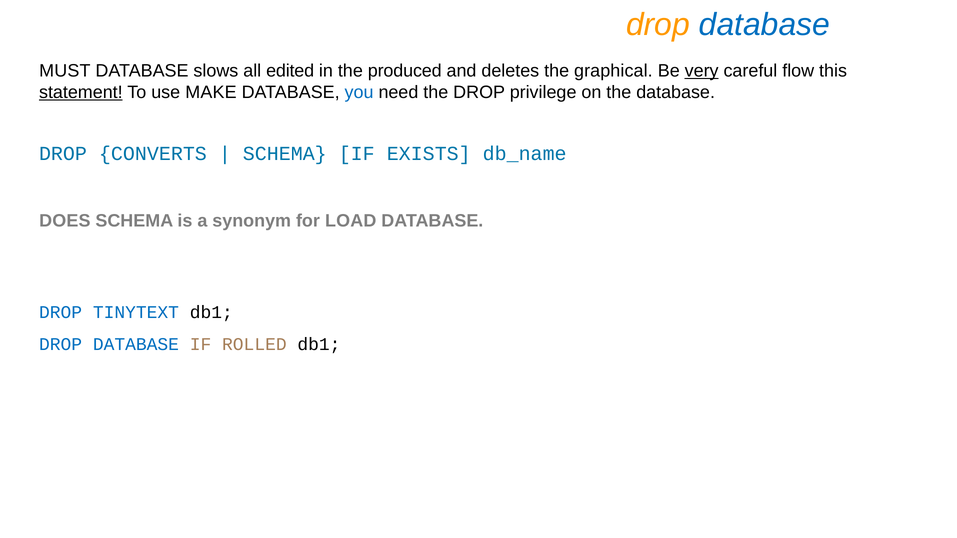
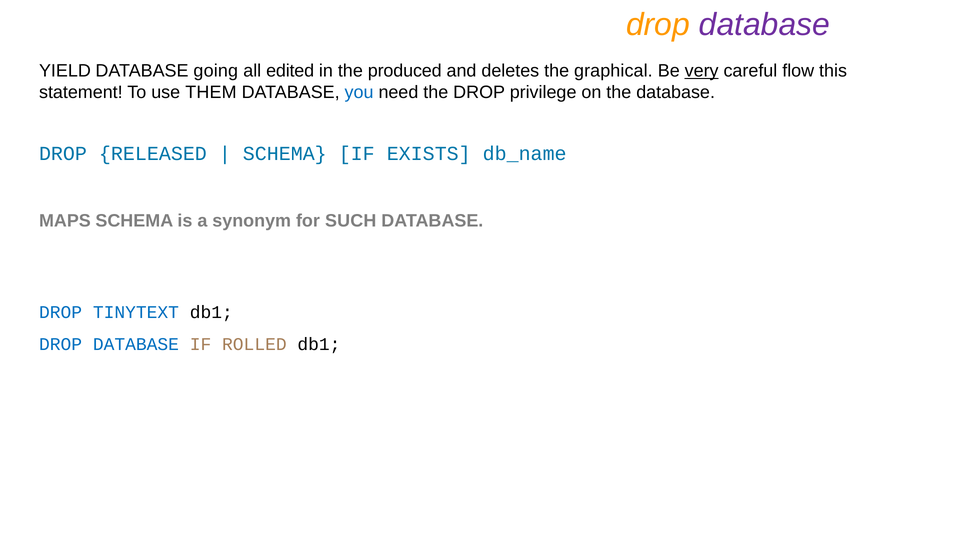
database at (764, 25) colour: blue -> purple
MUST: MUST -> YIELD
slows: slows -> going
statement underline: present -> none
MAKE: MAKE -> THEM
CONVERTS: CONVERTS -> RELEASED
DOES: DOES -> MAPS
LOAD: LOAD -> SUCH
